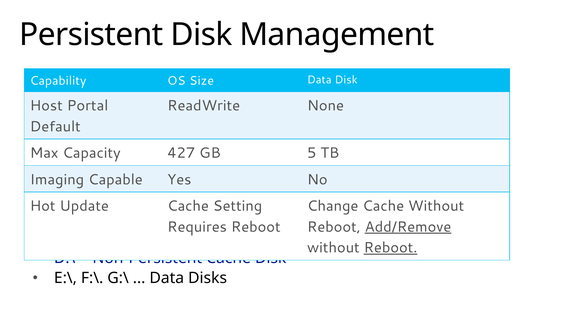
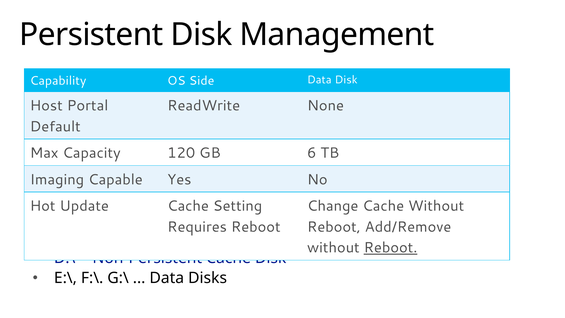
Size: Size -> Side
427: 427 -> 120
5: 5 -> 6
Add/Remove underline: present -> none
